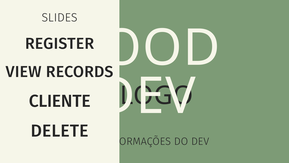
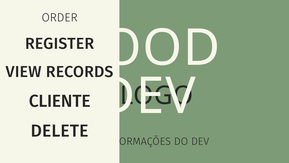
SLIDES: SLIDES -> ORDER
